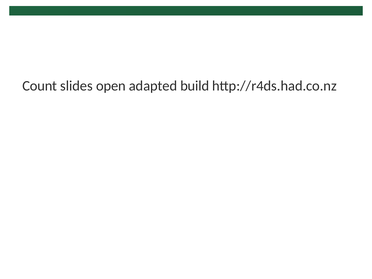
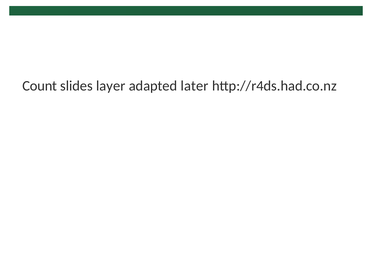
open: open -> layer
build: build -> later
